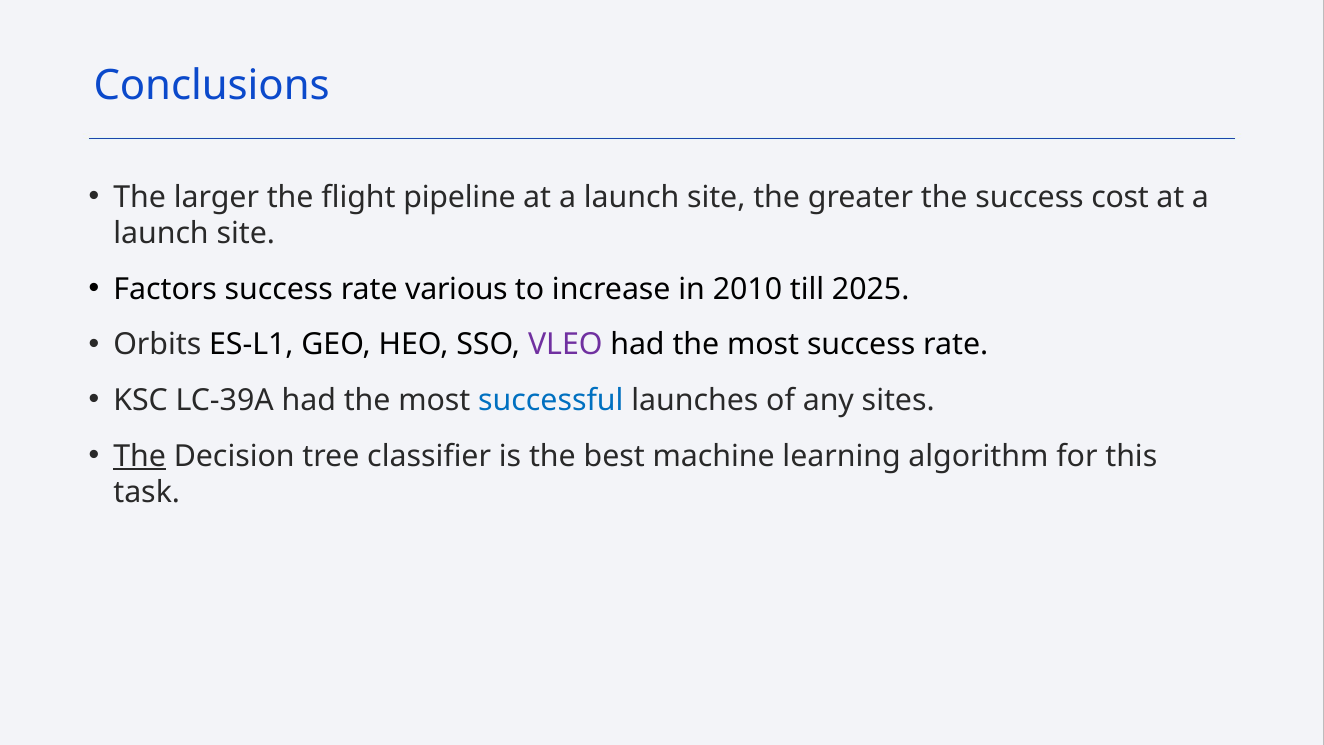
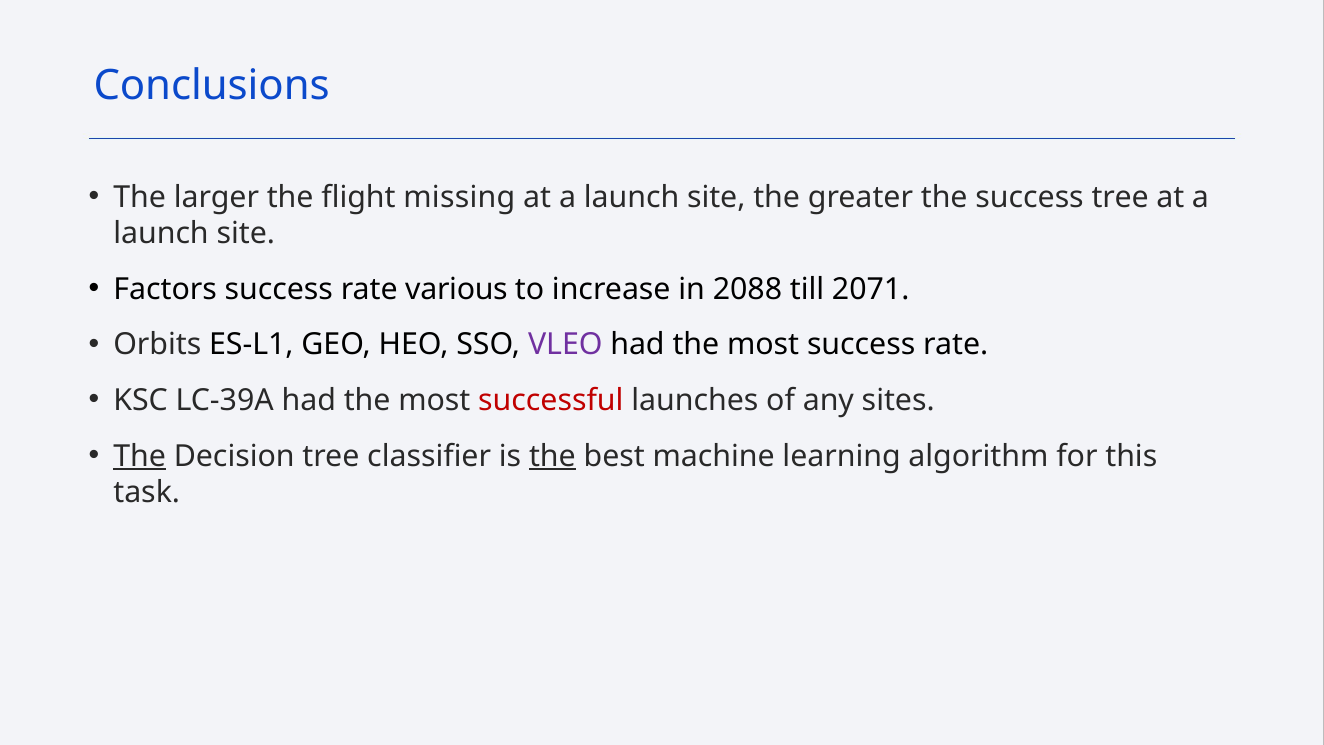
pipeline: pipeline -> missing
success cost: cost -> tree
2010: 2010 -> 2088
2025: 2025 -> 2071
successful colour: blue -> red
the at (552, 456) underline: none -> present
